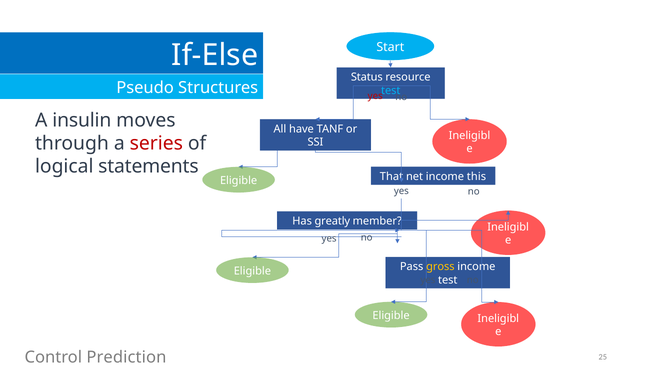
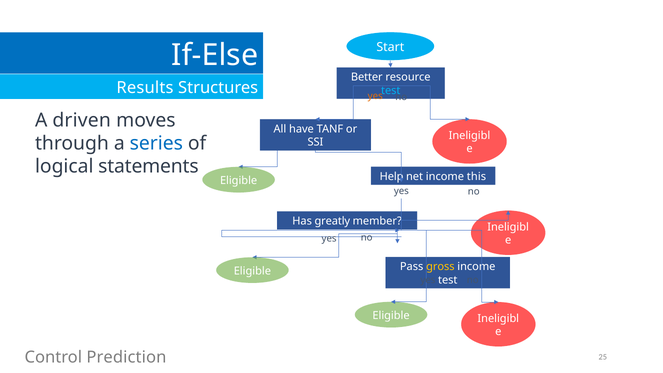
Status: Status -> Better
Pseudo: Pseudo -> Results
yes at (375, 96) colour: red -> orange
insulin: insulin -> driven
series colour: red -> blue
That: That -> Help
